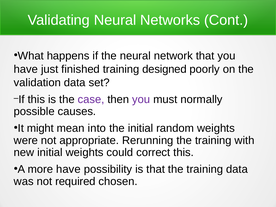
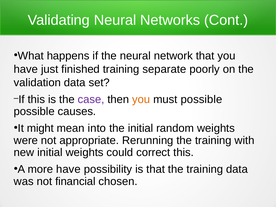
designed: designed -> separate
you at (141, 99) colour: purple -> orange
must normally: normally -> possible
required: required -> financial
